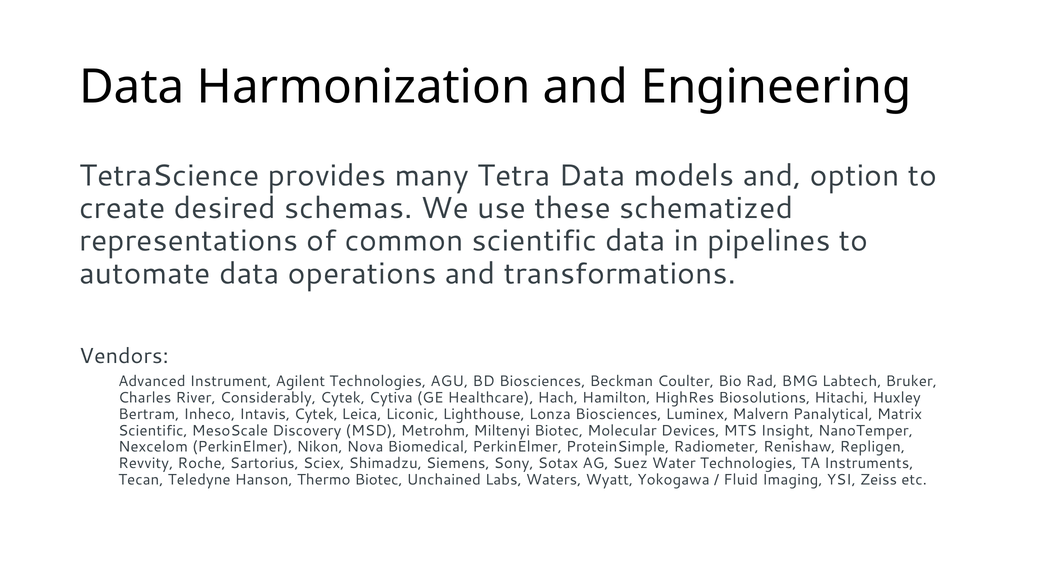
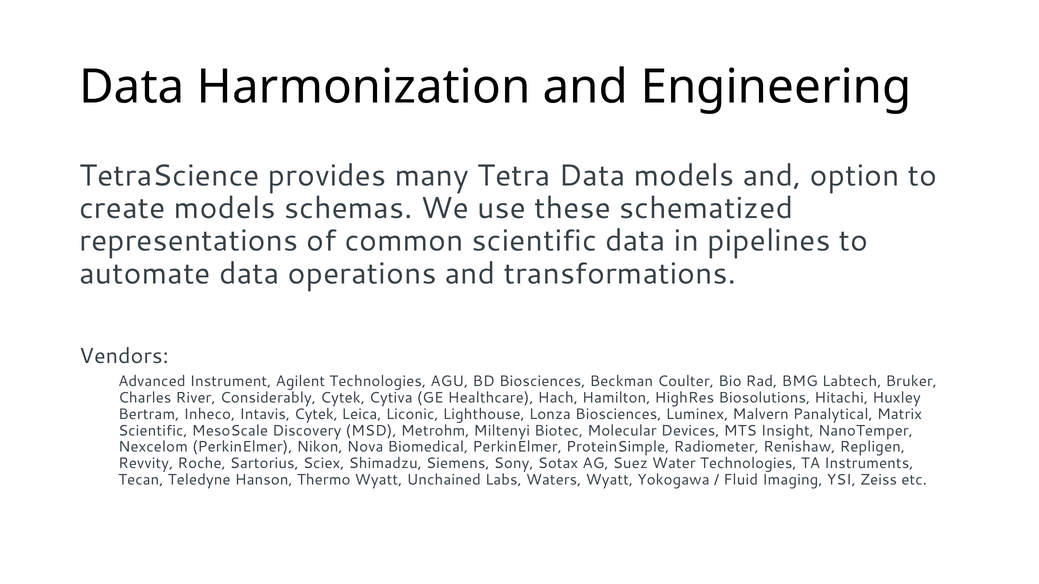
create desired: desired -> models
Thermo Biotec: Biotec -> Wyatt
